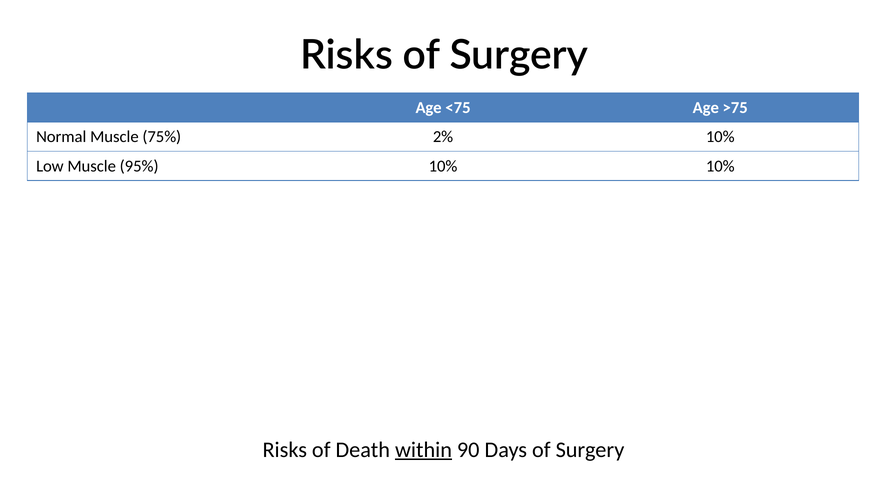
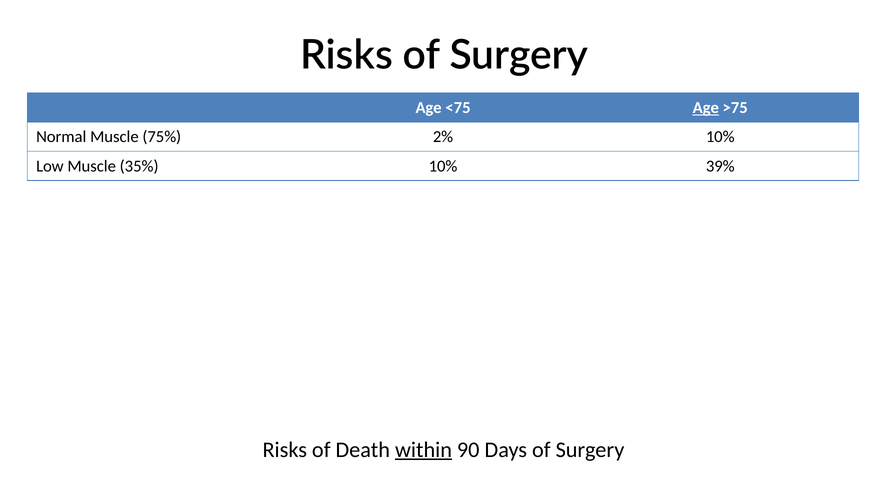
Age at (706, 108) underline: none -> present
95%: 95% -> 35%
10% 10%: 10% -> 39%
